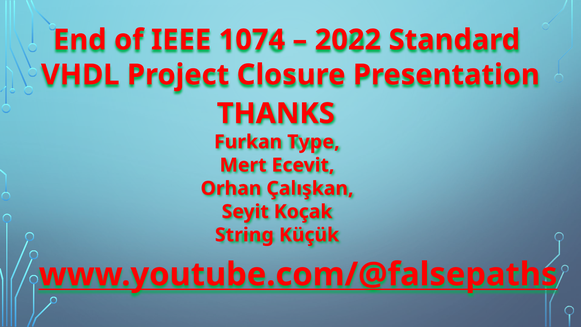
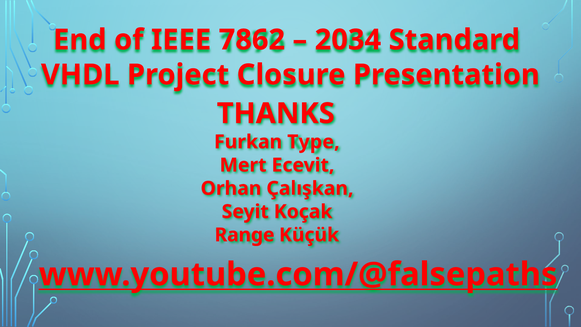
1074: 1074 -> 7862
2022: 2022 -> 2034
String: String -> Range
